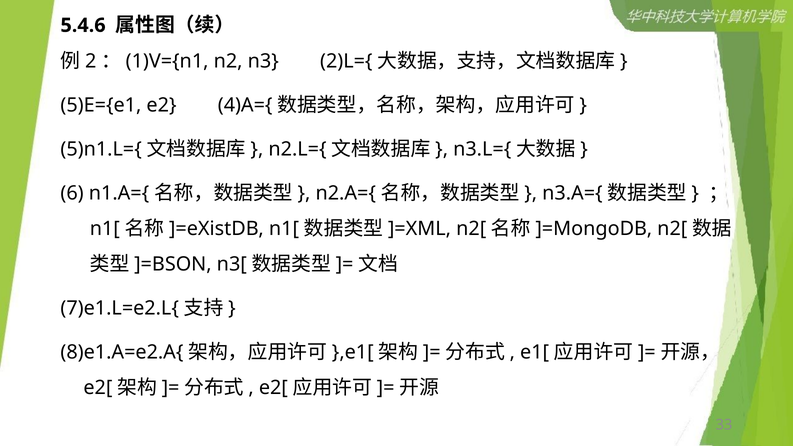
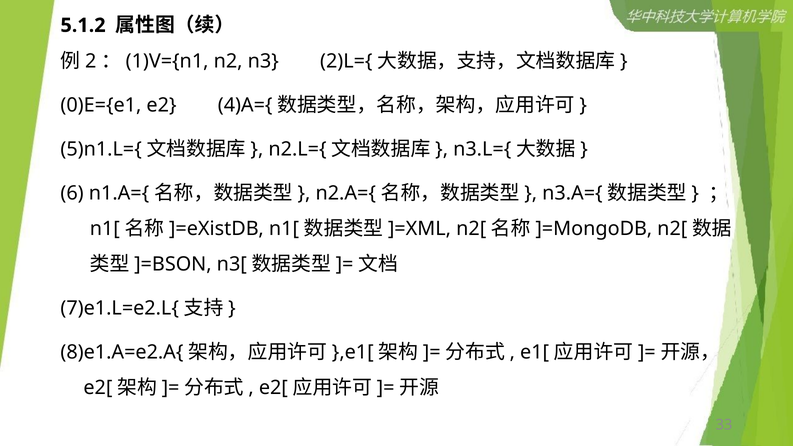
5.4.6: 5.4.6 -> 5.1.2
5)E={e1: 5)E={e1 -> 0)E={e1
